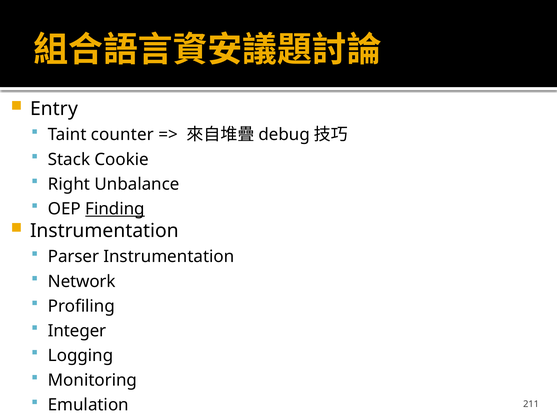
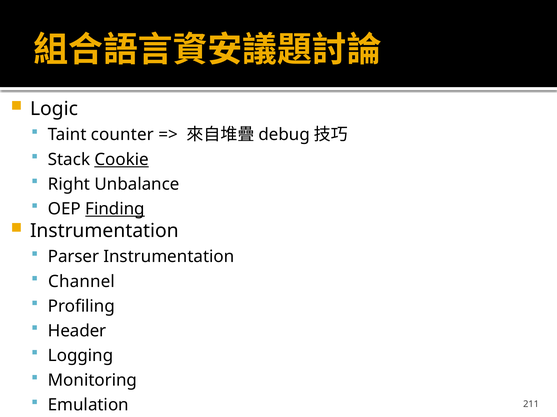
Entry: Entry -> Logic
Cookie underline: none -> present
Network: Network -> Channel
Integer: Integer -> Header
